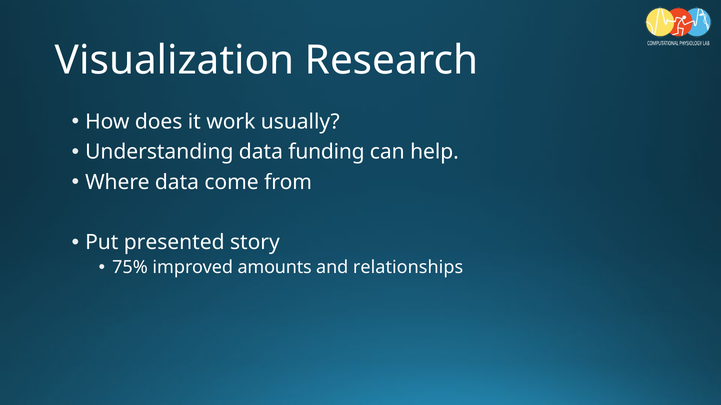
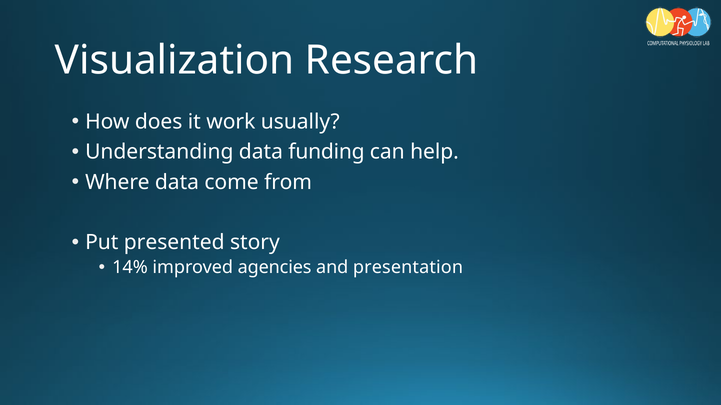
75%: 75% -> 14%
amounts: amounts -> agencies
relationships: relationships -> presentation
